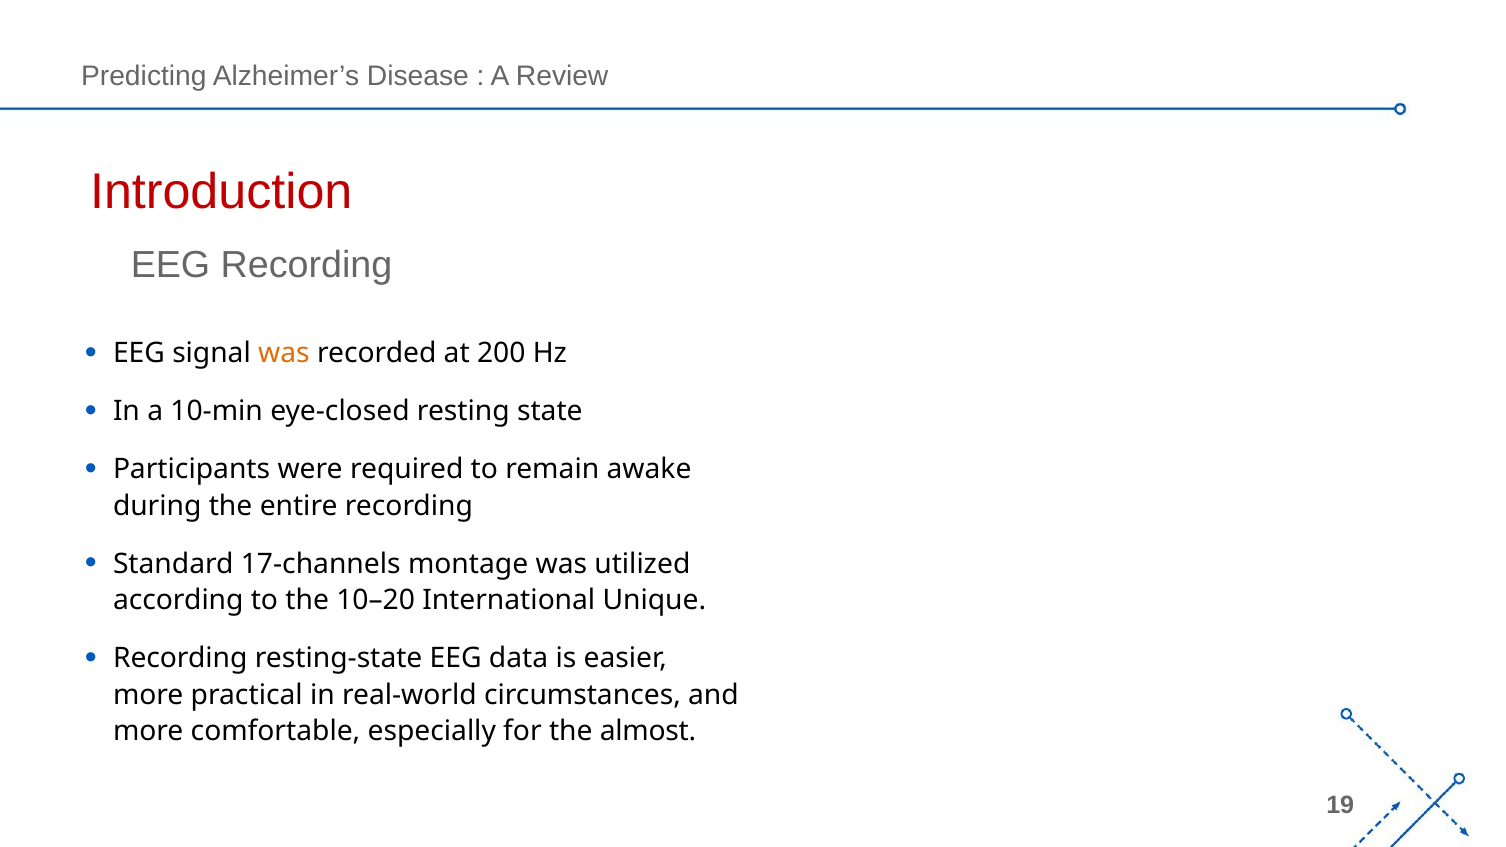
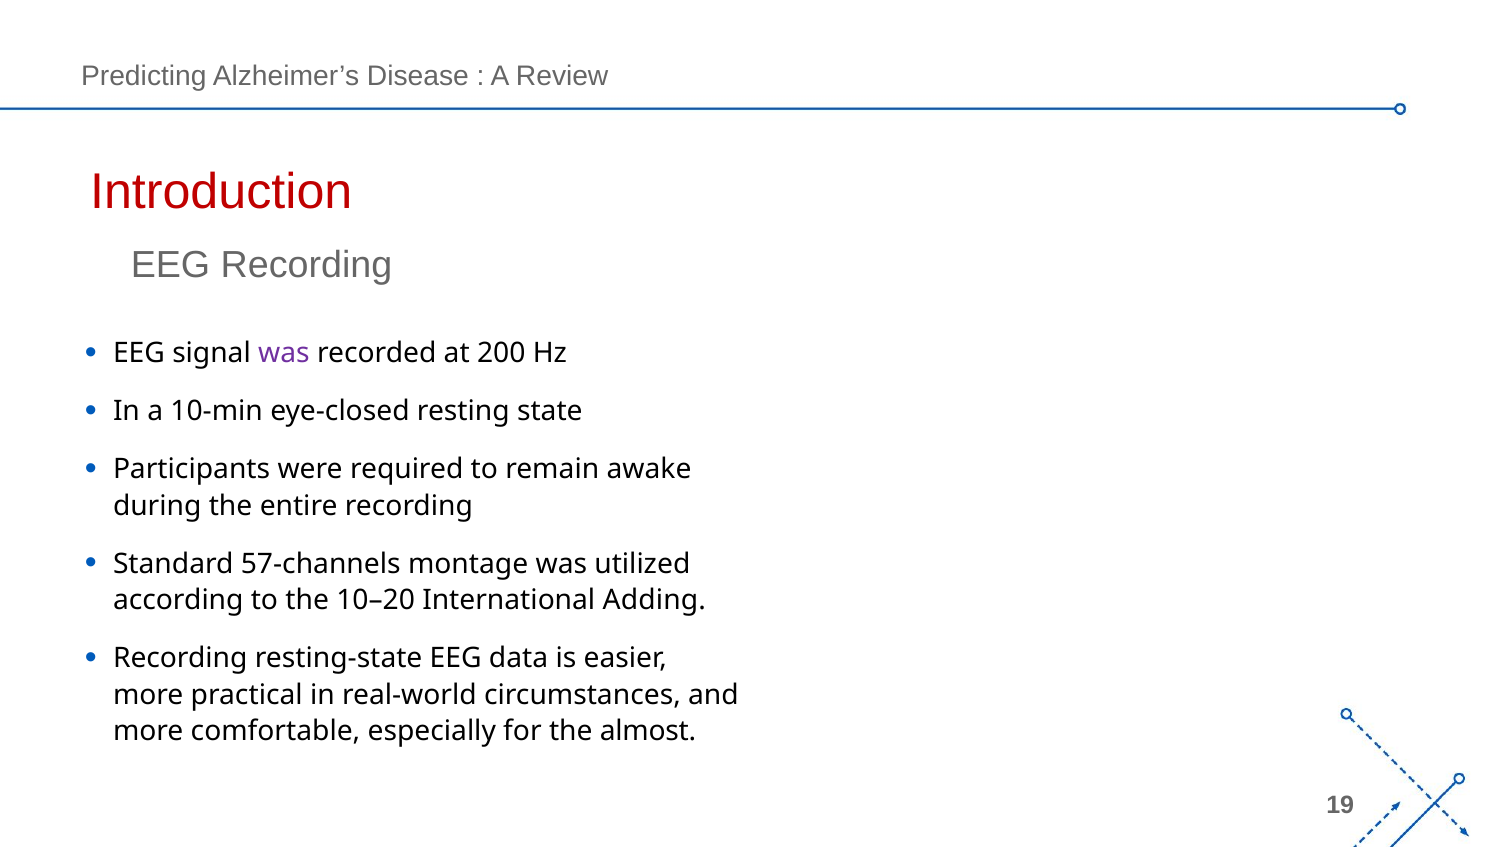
was at (284, 353) colour: orange -> purple
17-channels: 17-channels -> 57-channels
Unique: Unique -> Adding
